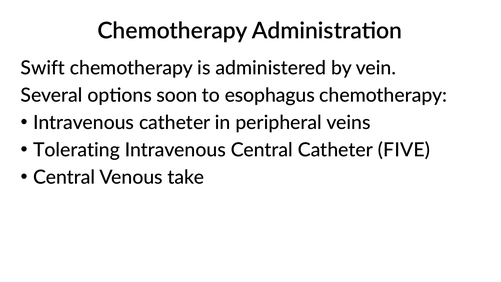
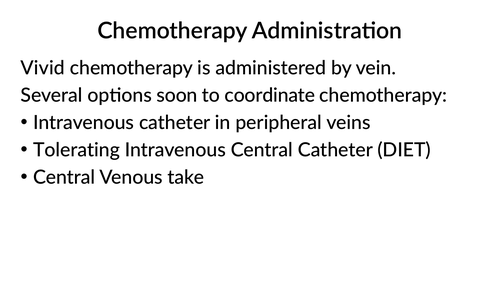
Swift: Swift -> Vivid
esophagus: esophagus -> coordinate
FIVE: FIVE -> DIET
